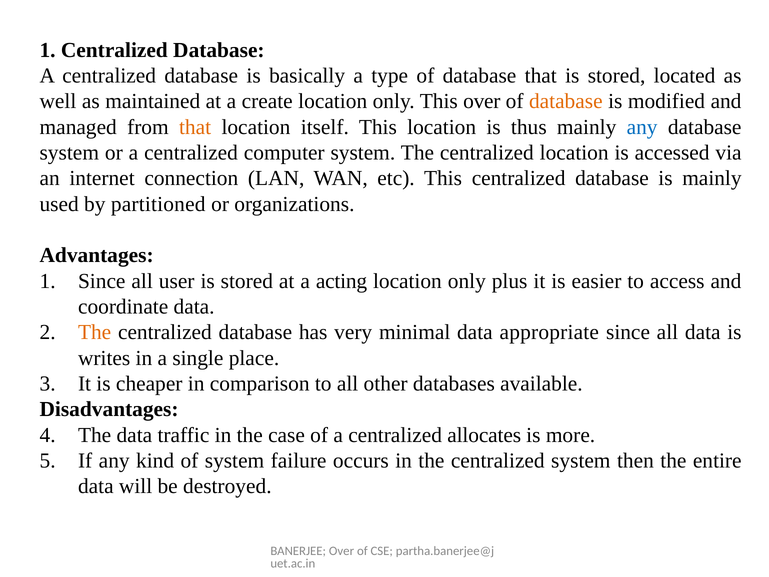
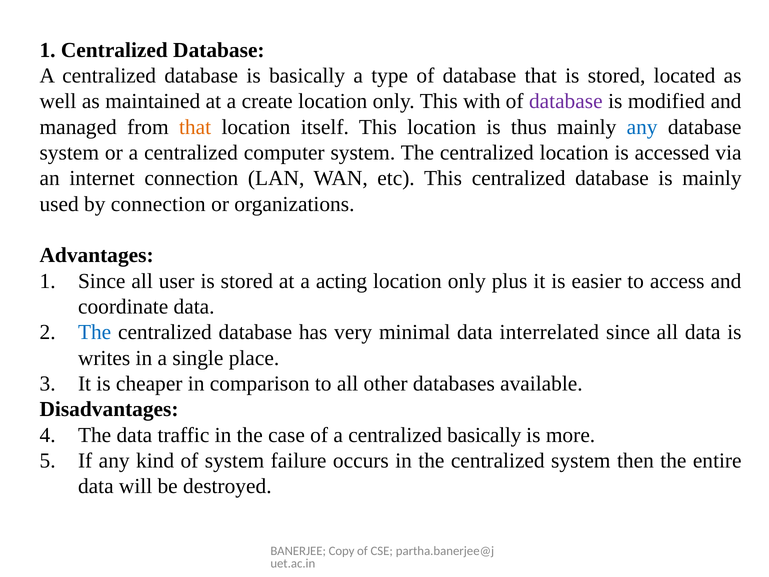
This over: over -> with
database at (566, 101) colour: orange -> purple
by partitioned: partitioned -> connection
The at (95, 332) colour: orange -> blue
appropriate: appropriate -> interrelated
centralized allocates: allocates -> basically
BANERJEE Over: Over -> Copy
